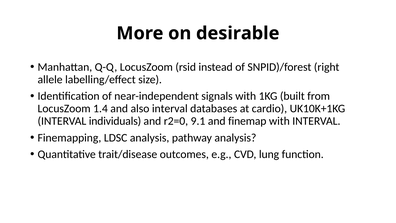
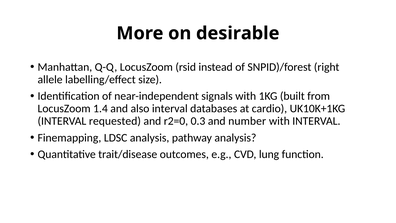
individuals: individuals -> requested
9.1: 9.1 -> 0.3
finemap: finemap -> number
